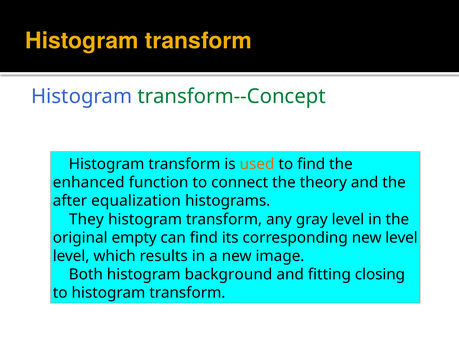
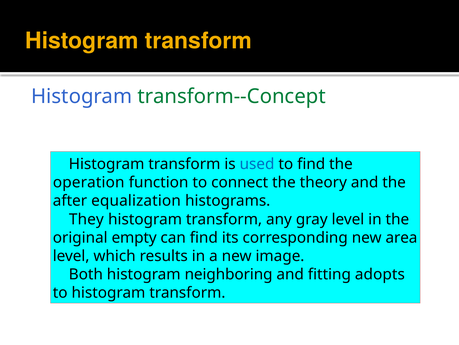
used colour: orange -> blue
enhanced: enhanced -> operation
new level: level -> area
background: background -> neighboring
closing: closing -> adopts
